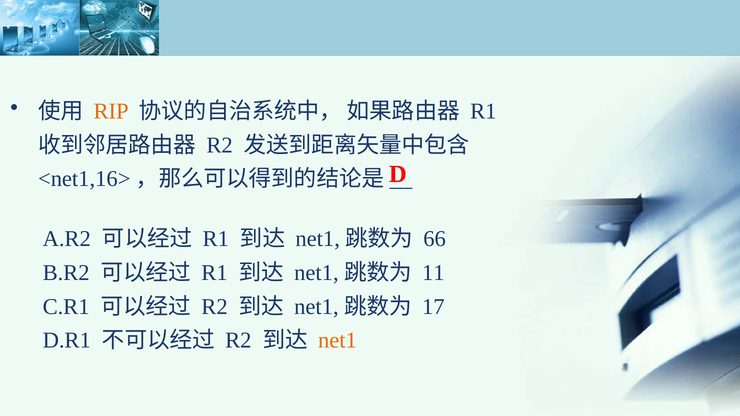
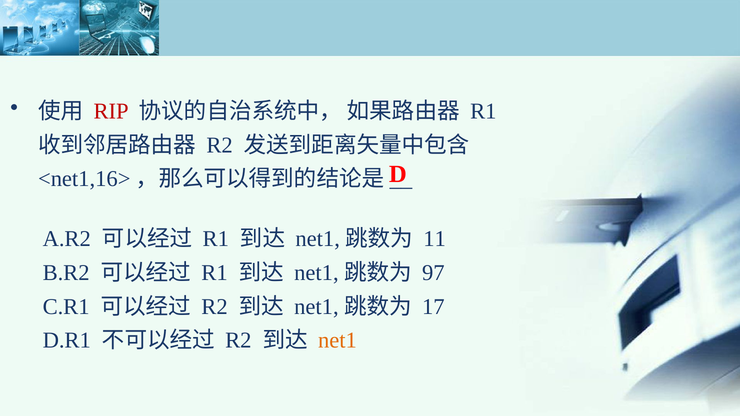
RIP colour: orange -> red
66: 66 -> 11
11: 11 -> 97
